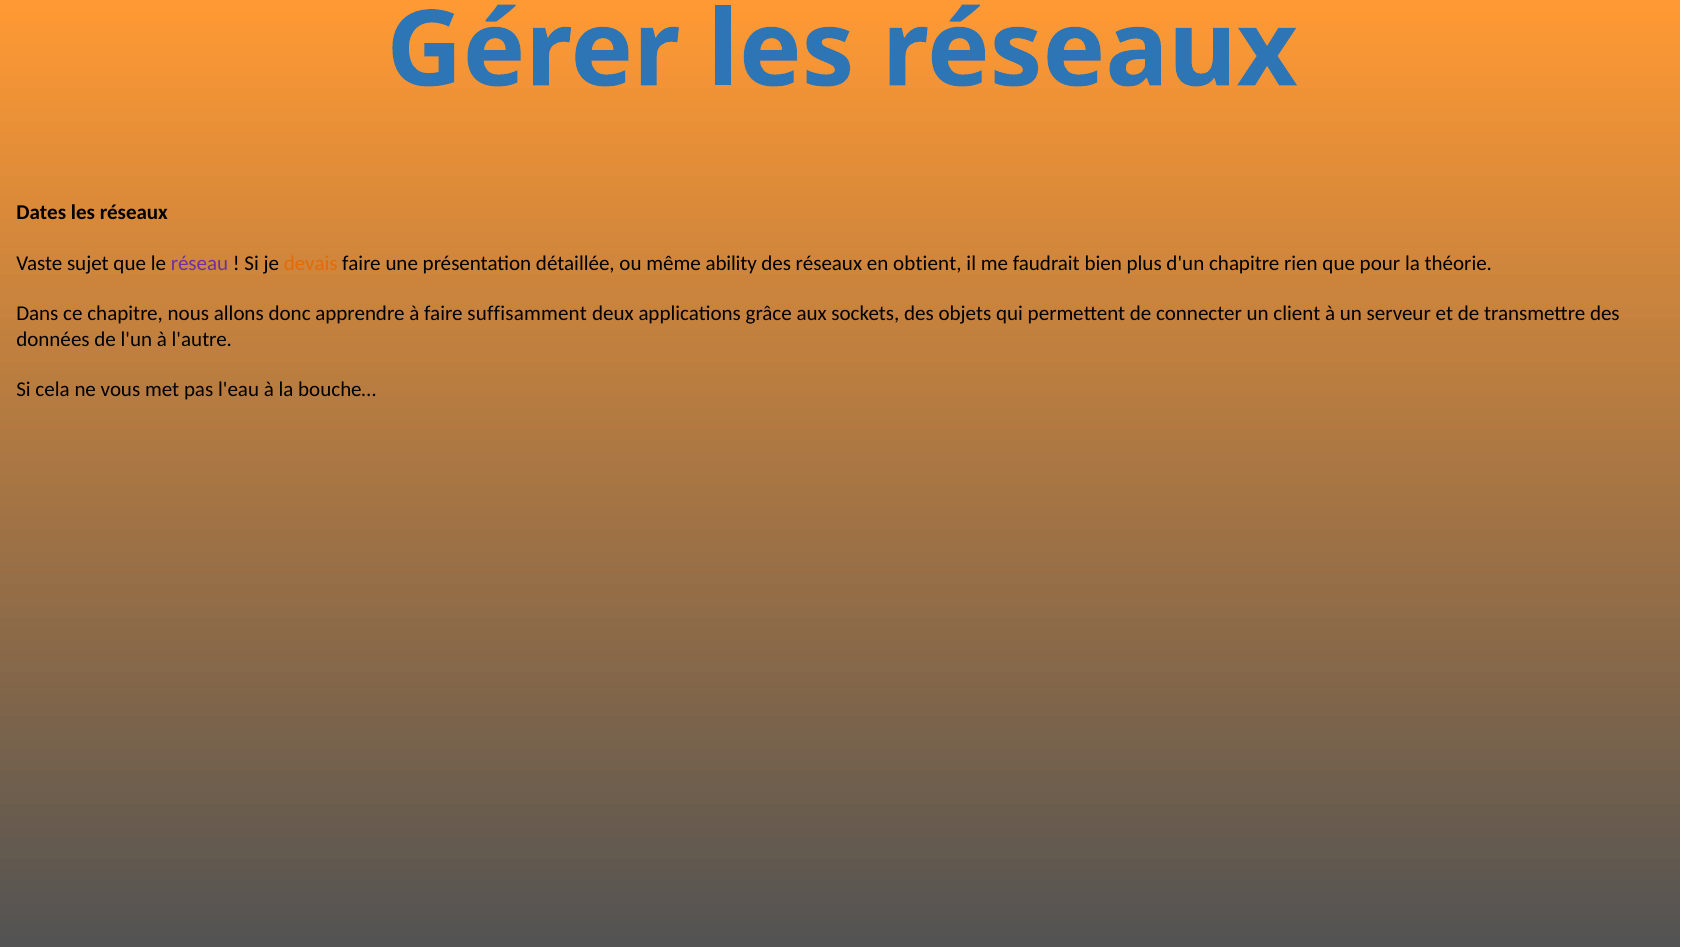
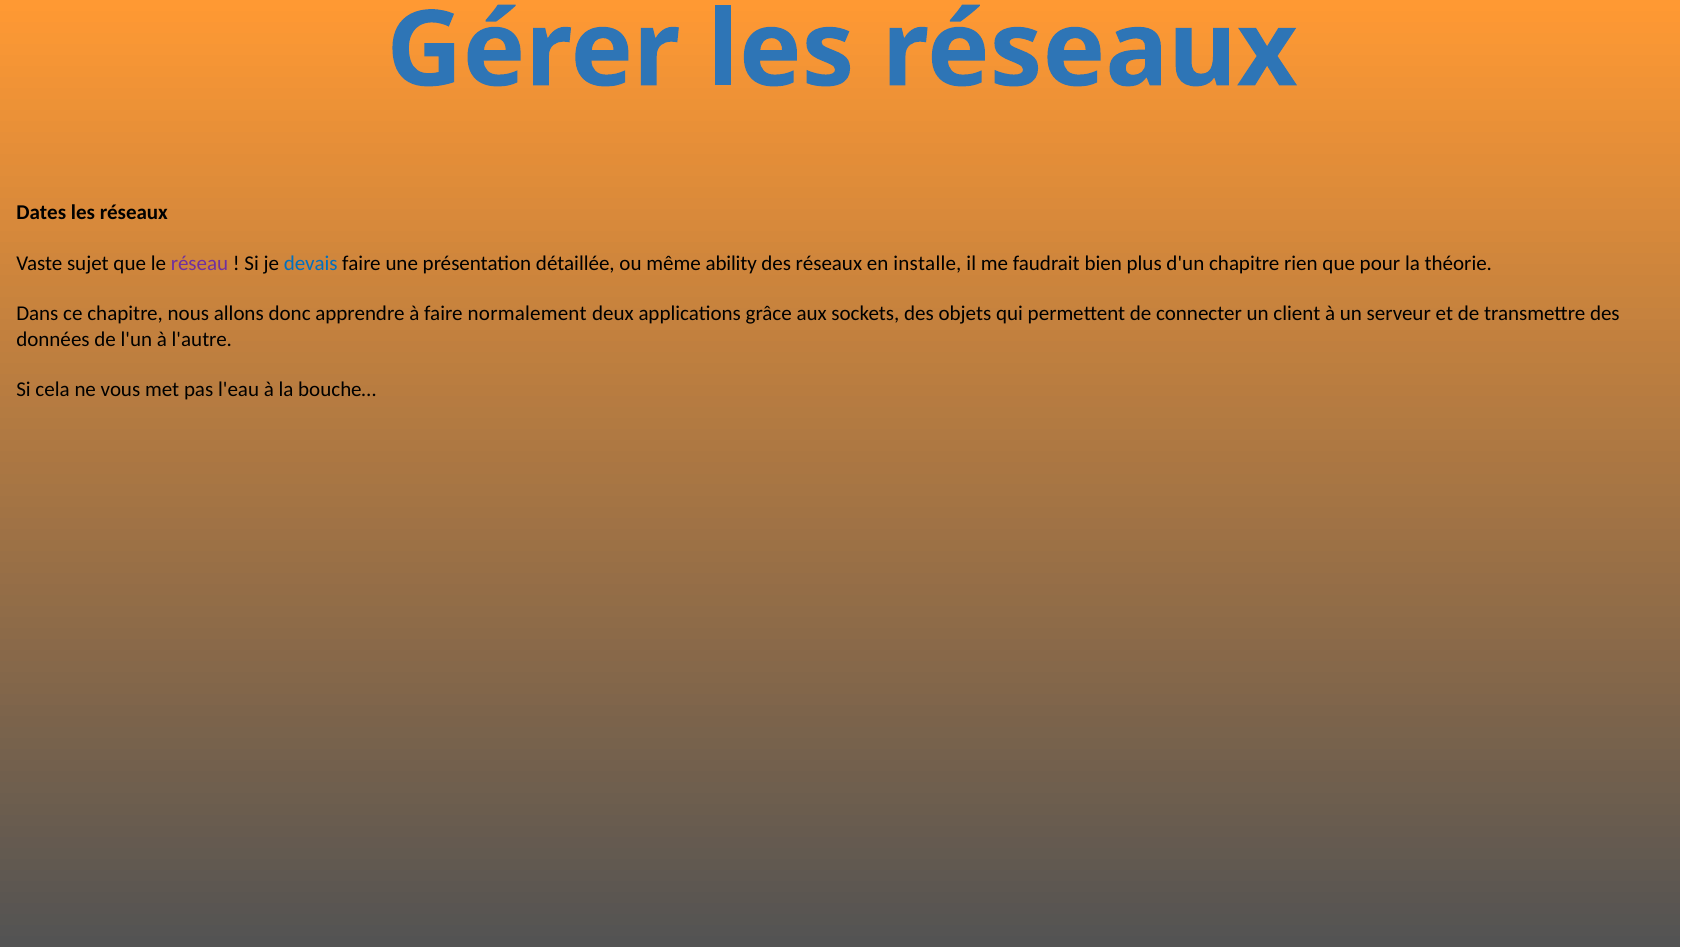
devais colour: orange -> blue
obtient: obtient -> installe
suffisamment: suffisamment -> normalement
